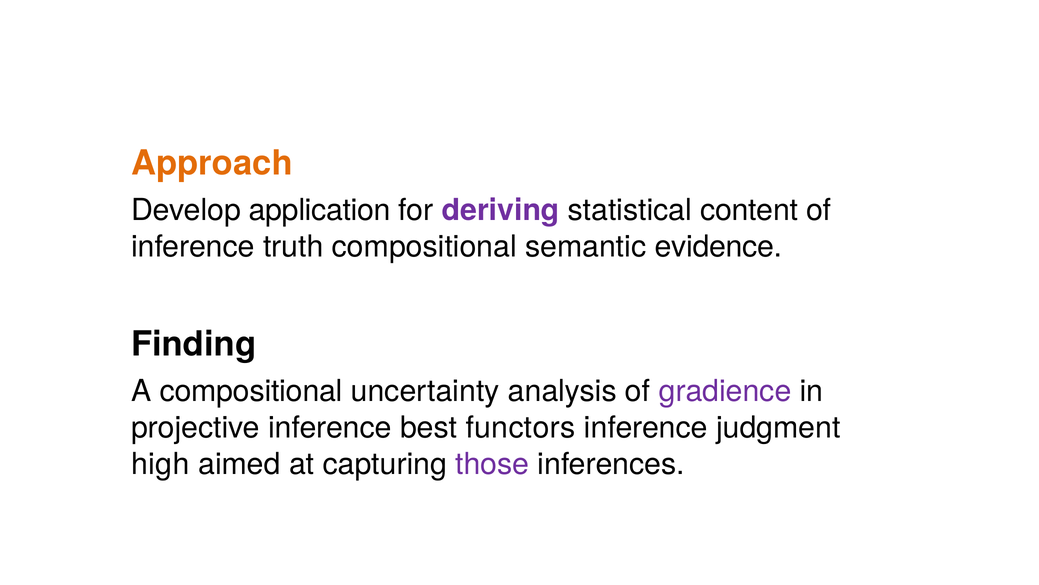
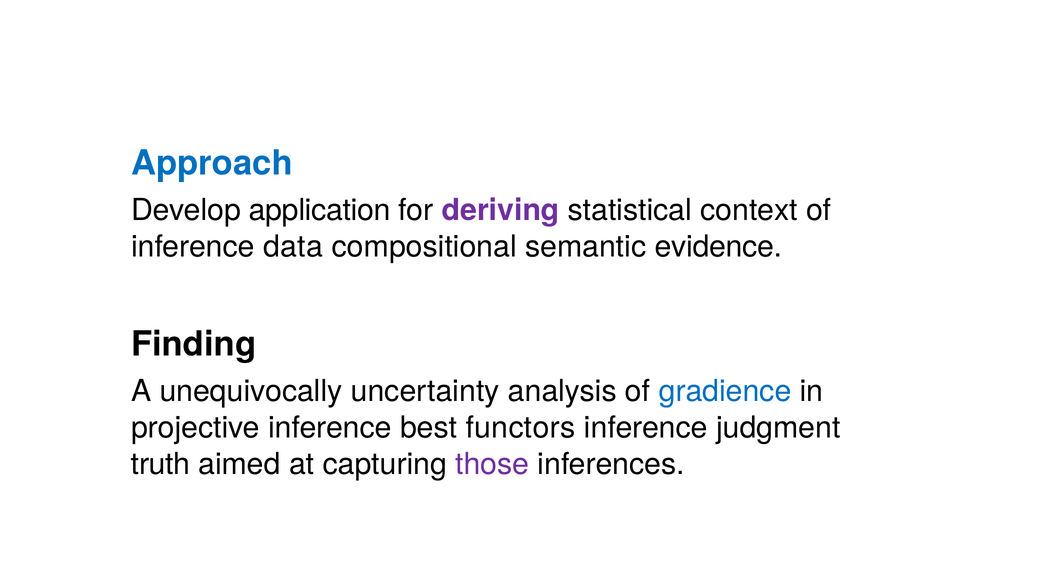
Approach colour: orange -> blue
content: content -> context
truth: truth -> data
A compositional: compositional -> unequivocally
gradience colour: purple -> blue
high: high -> truth
